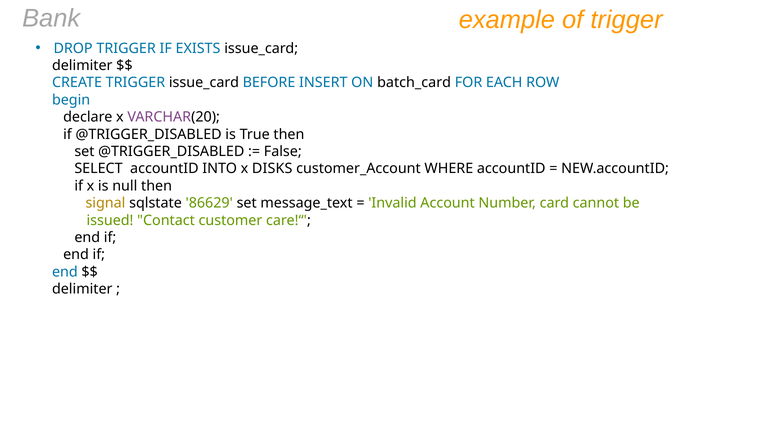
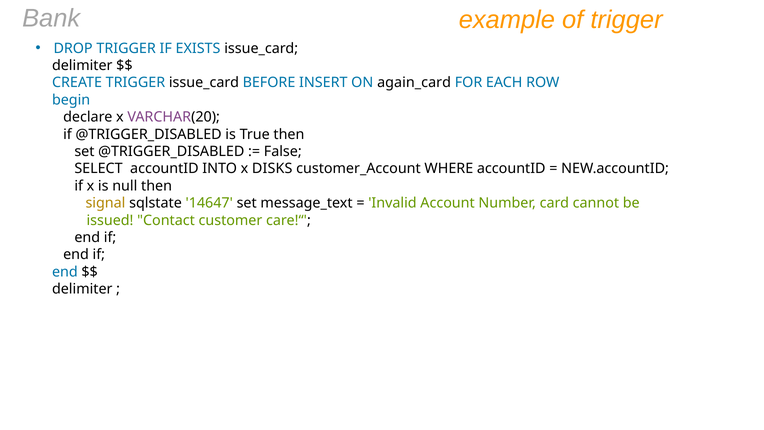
batch_card: batch_card -> again_card
86629: 86629 -> 14647
